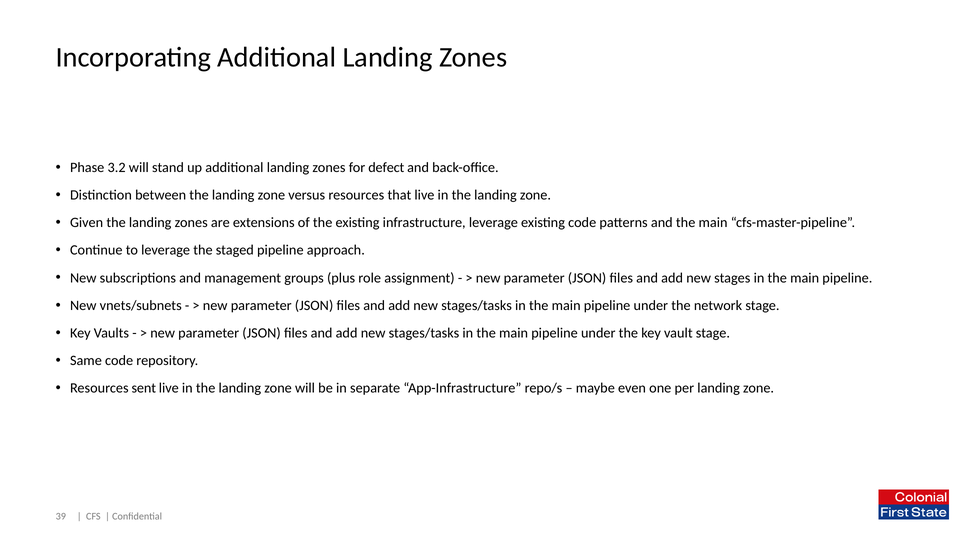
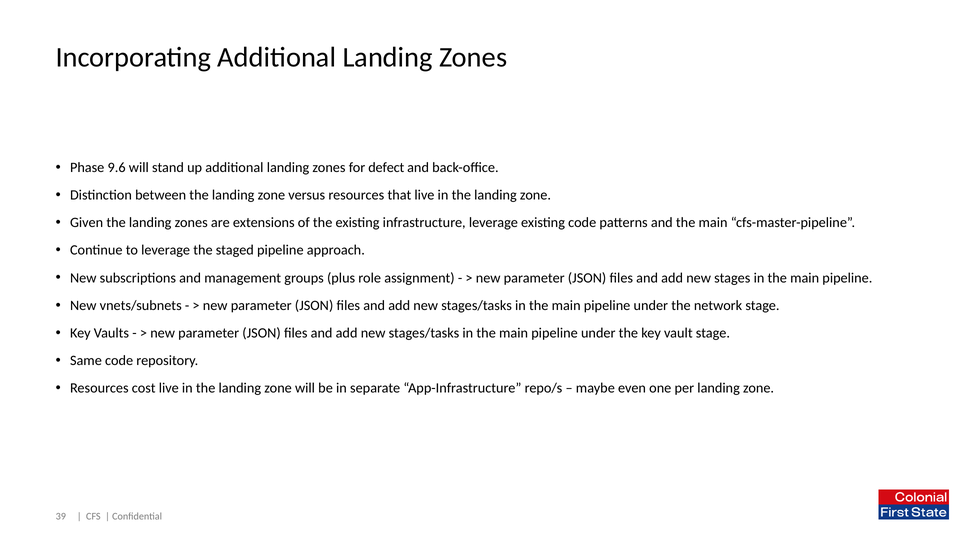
3.2: 3.2 -> 9.6
sent: sent -> cost
